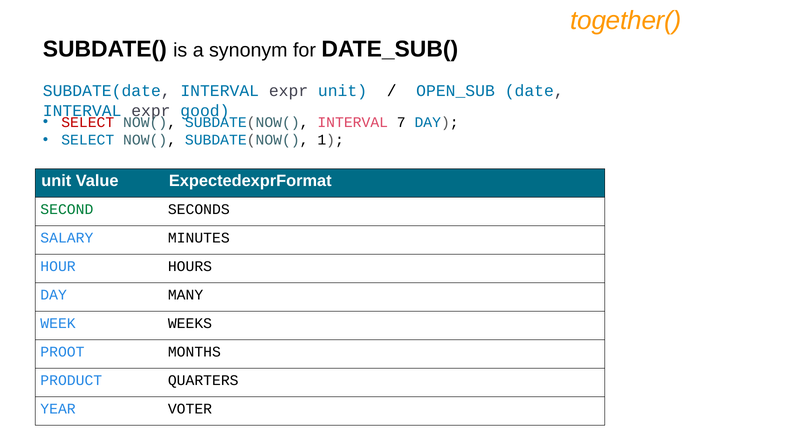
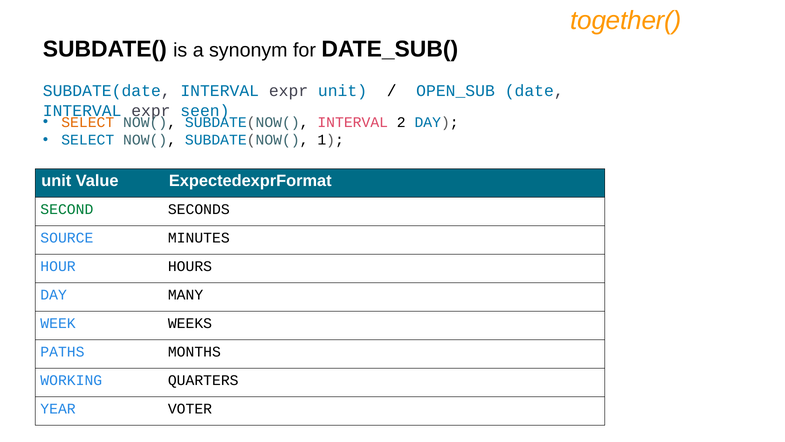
good: good -> seen
SELECT at (88, 122) colour: red -> orange
7: 7 -> 2
SALARY: SALARY -> SOURCE
PROOT: PROOT -> PATHS
PRODUCT: PRODUCT -> WORKING
